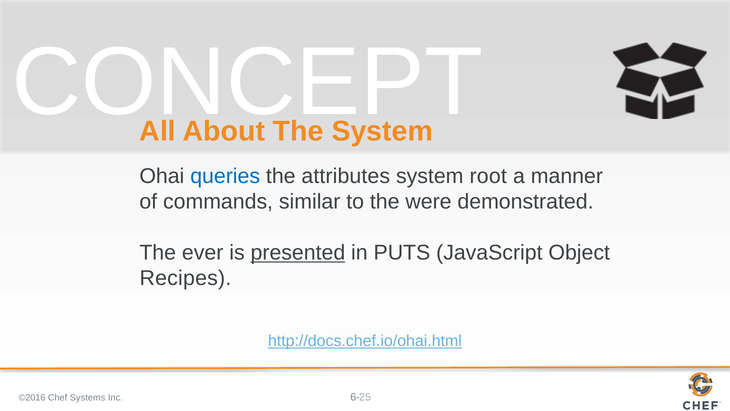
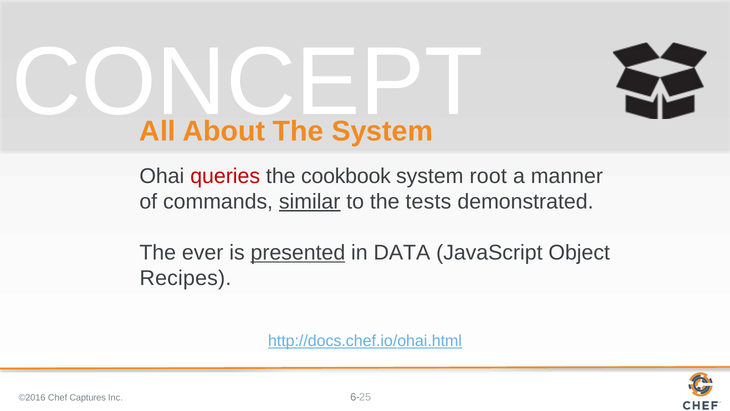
queries colour: blue -> red
attributes: attributes -> cookbook
similar underline: none -> present
were: were -> tests
PUTS: PUTS -> DATA
Systems: Systems -> Captures
